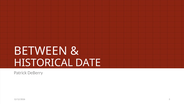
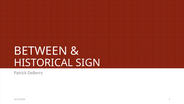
DATE: DATE -> SIGN
